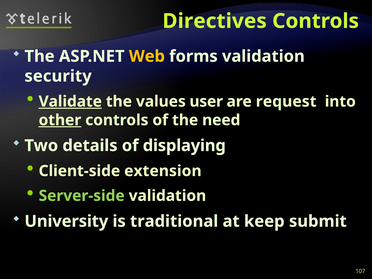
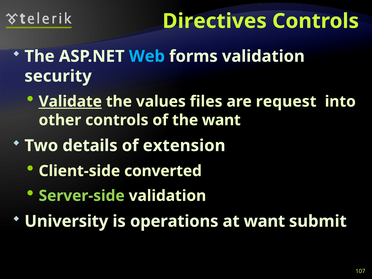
Web colour: yellow -> light blue
user: user -> files
other underline: present -> none
the need: need -> want
displaying: displaying -> extension
extension: extension -> converted
traditional: traditional -> operations
at keep: keep -> want
